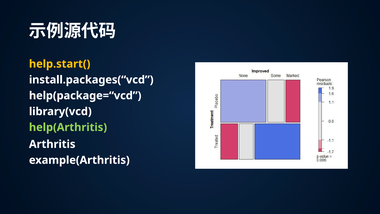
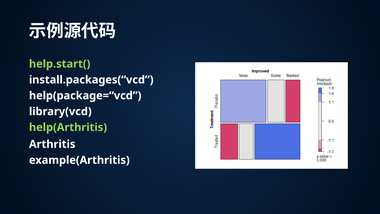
help.start( colour: yellow -> light green
